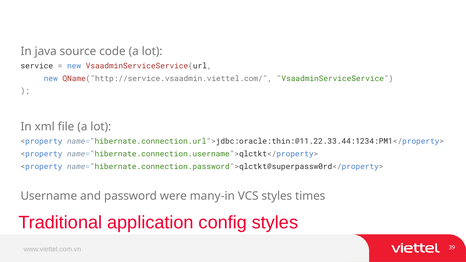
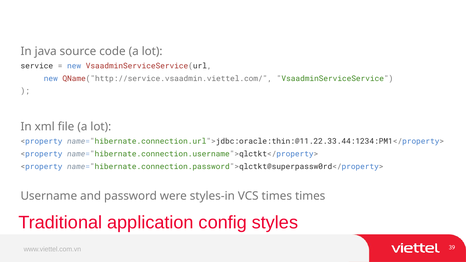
many-in: many-in -> styles-in
VCS styles: styles -> times
